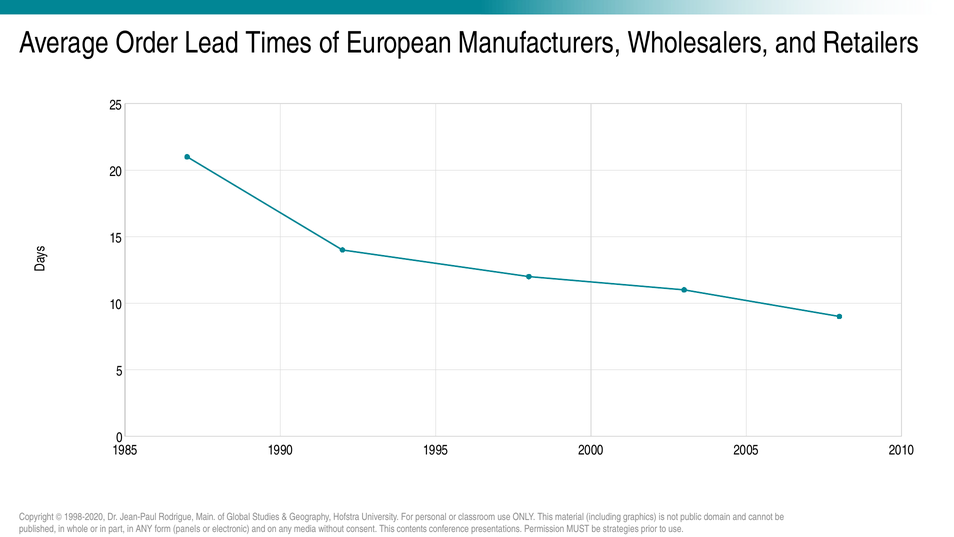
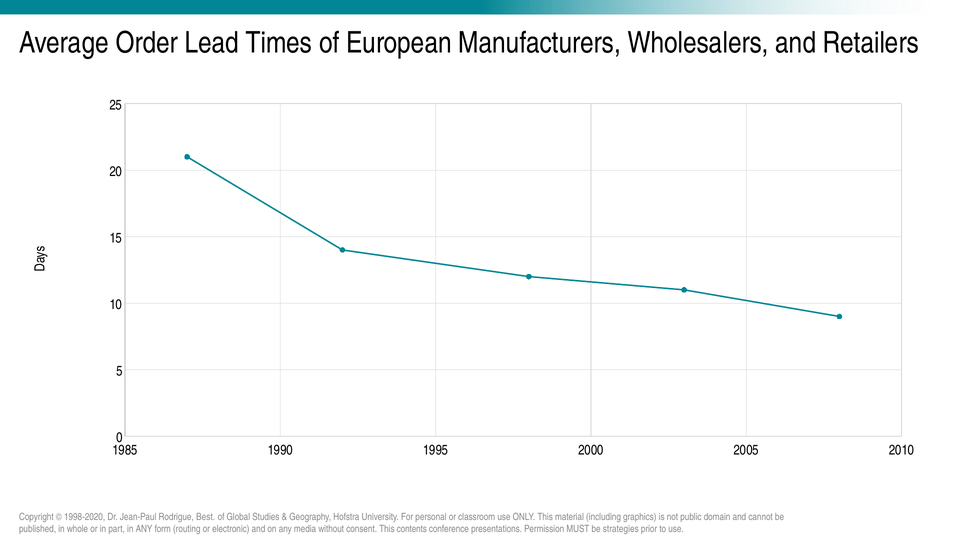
Main: Main -> Best
panels: panels -> routing
